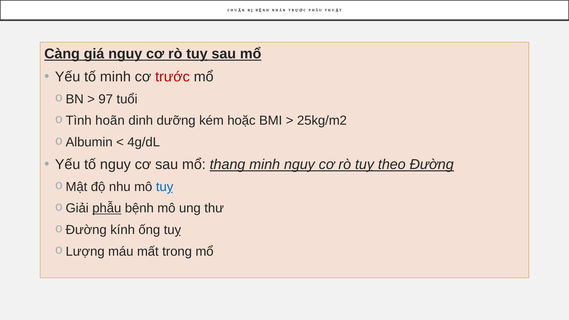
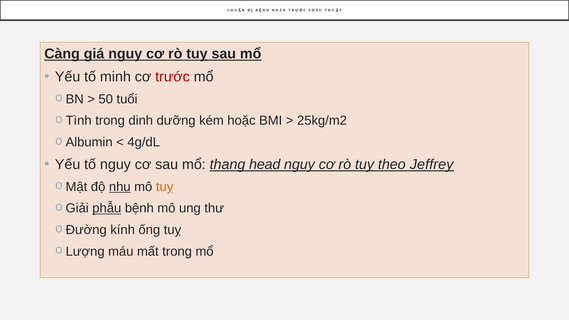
97: 97 -> 50
hoãn at (110, 121): hoãn -> trong
thang minh: minh -> head
Đường: Đường -> Jeffrey
nhu underline: none -> present
tuỵ at (165, 187) colour: blue -> orange
